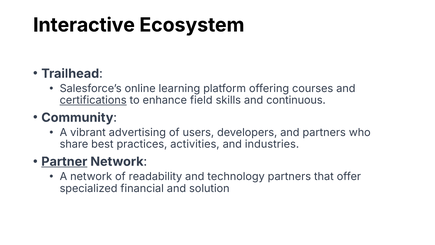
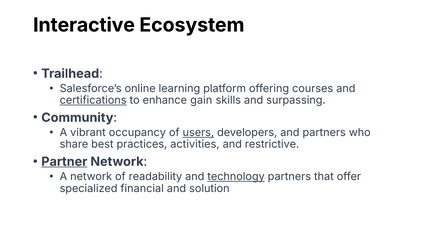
field: field -> gain
continuous: continuous -> surpassing
advertising: advertising -> occupancy
users underline: none -> present
industries: industries -> restrictive
technology underline: none -> present
